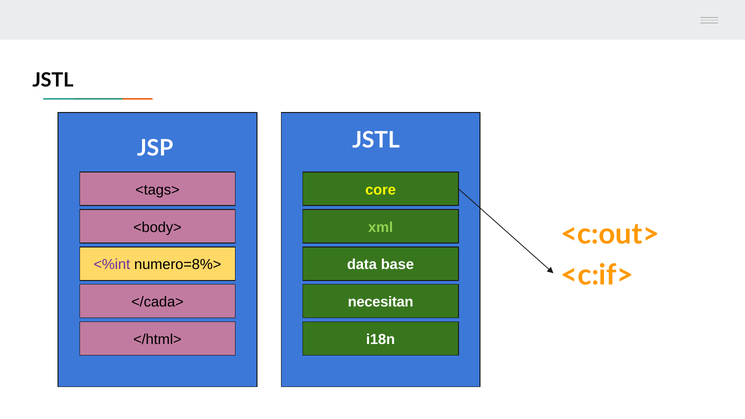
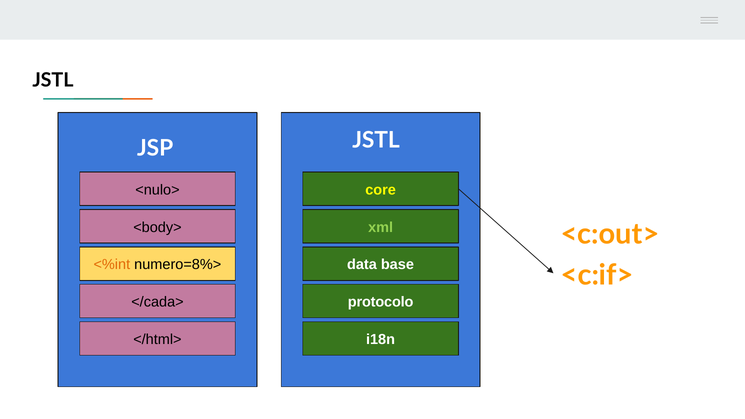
<tags>: <tags> -> <nulo>
<%int colour: purple -> orange
necesitan: necesitan -> protocolo
